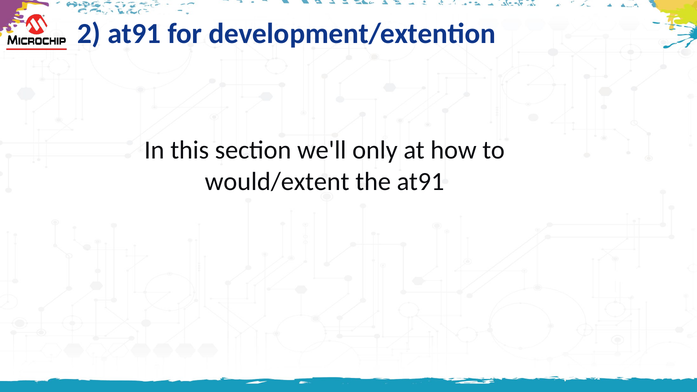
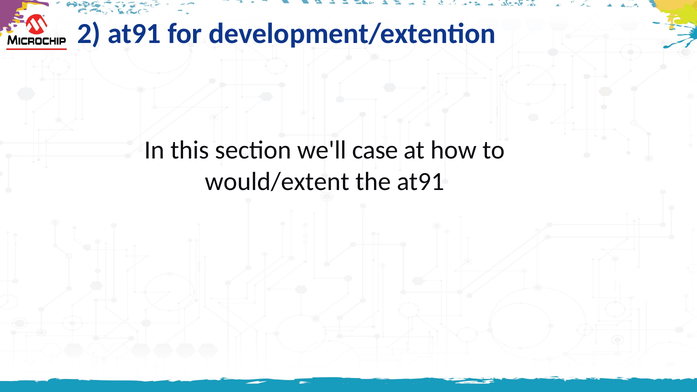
only: only -> case
